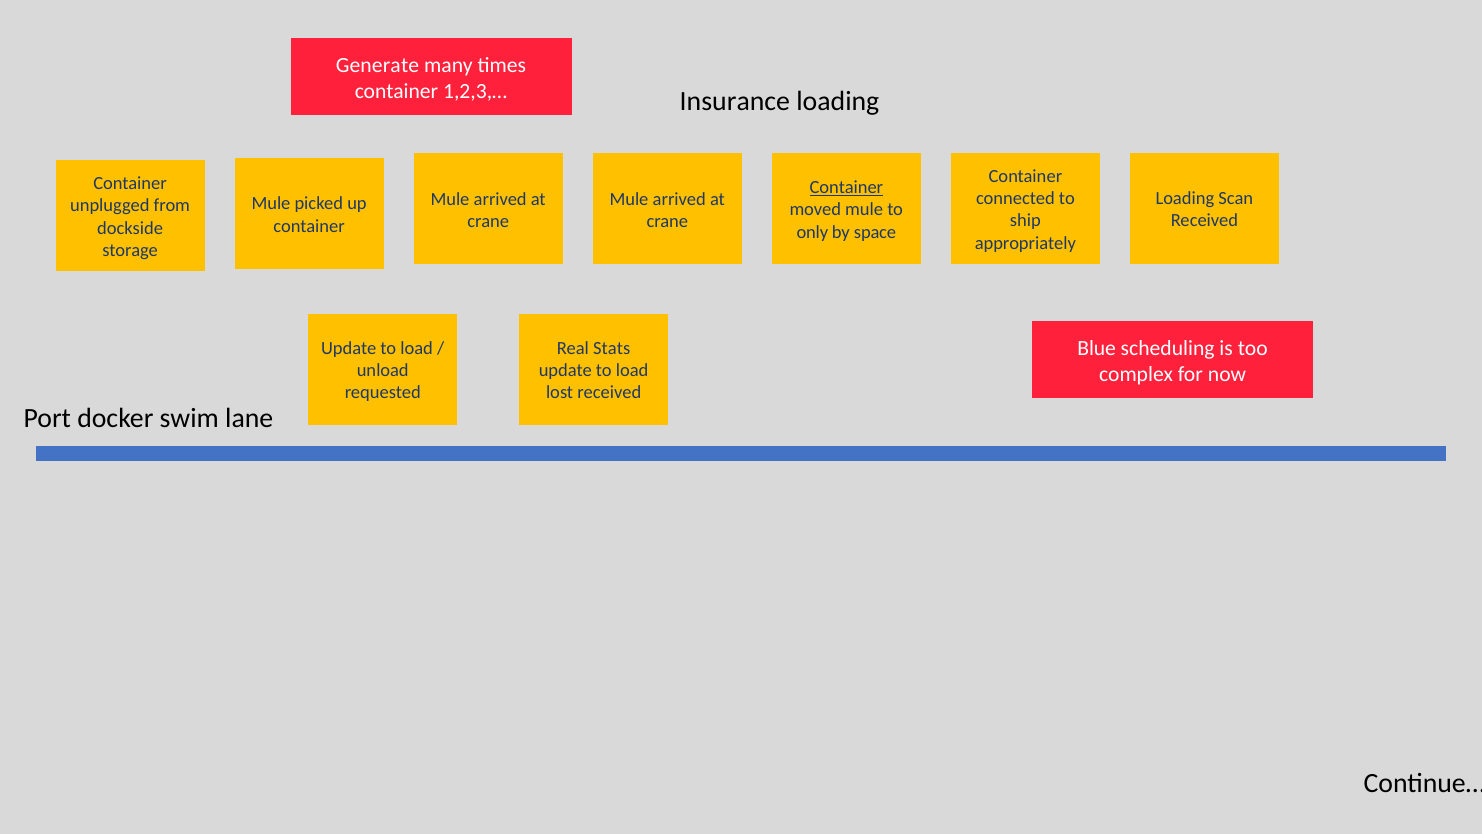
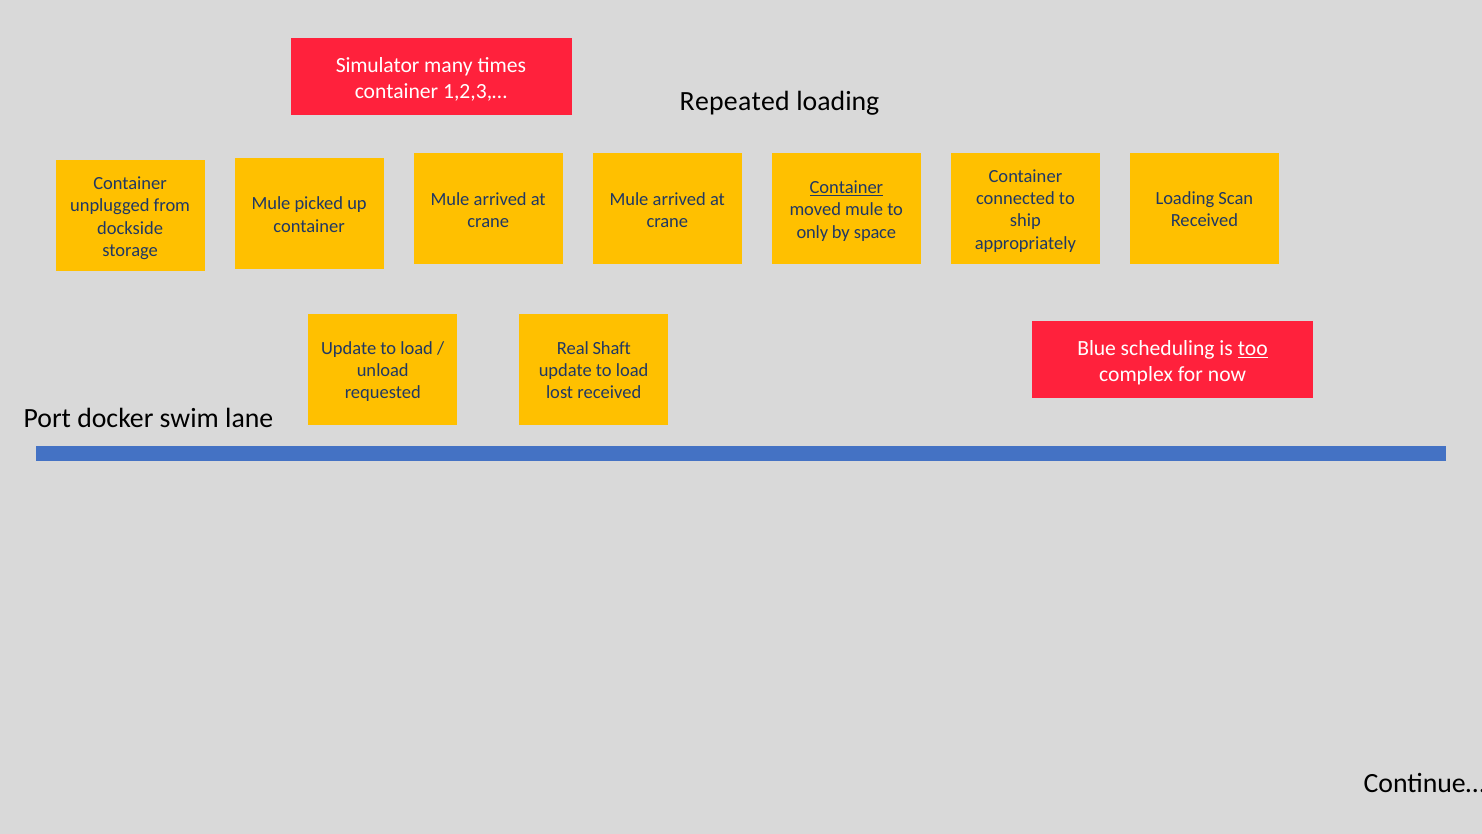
Generate: Generate -> Simulator
Insurance: Insurance -> Repeated
too underline: none -> present
Stats: Stats -> Shaft
